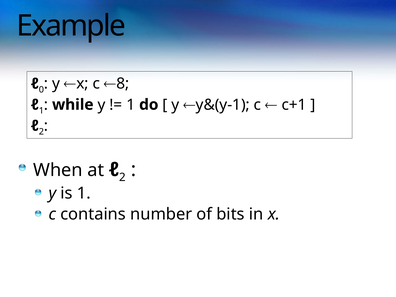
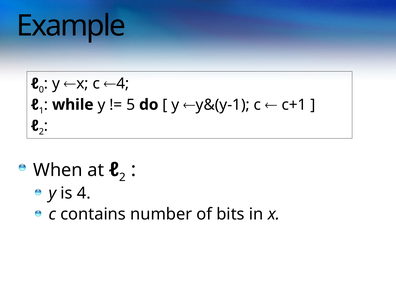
8 at (123, 84): 8 -> 4
1 at (131, 105): 1 -> 5
is 1: 1 -> 4
